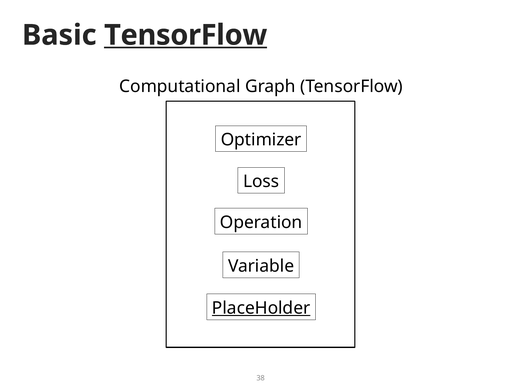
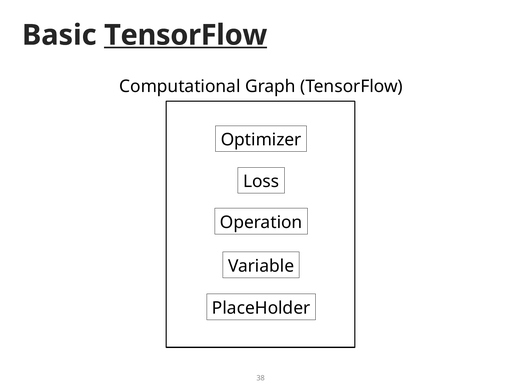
PlaceHolder underline: present -> none
